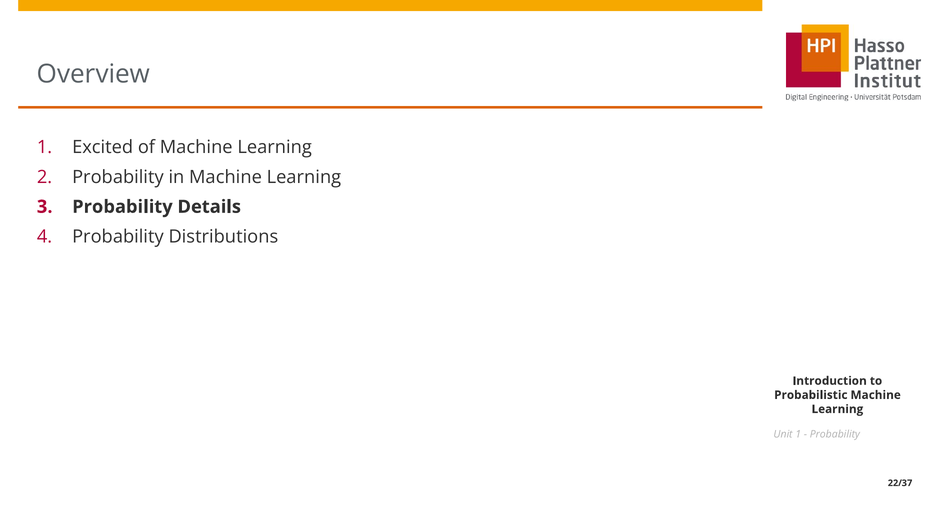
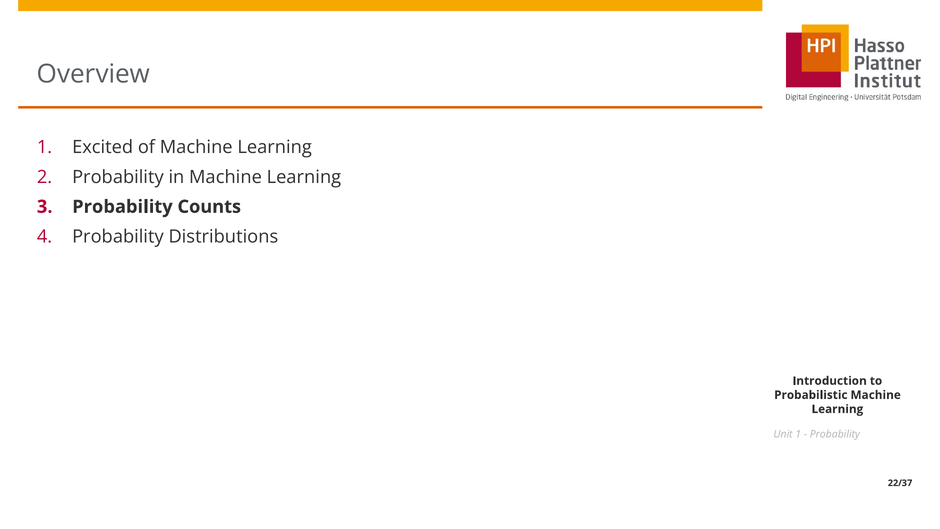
Details: Details -> Counts
